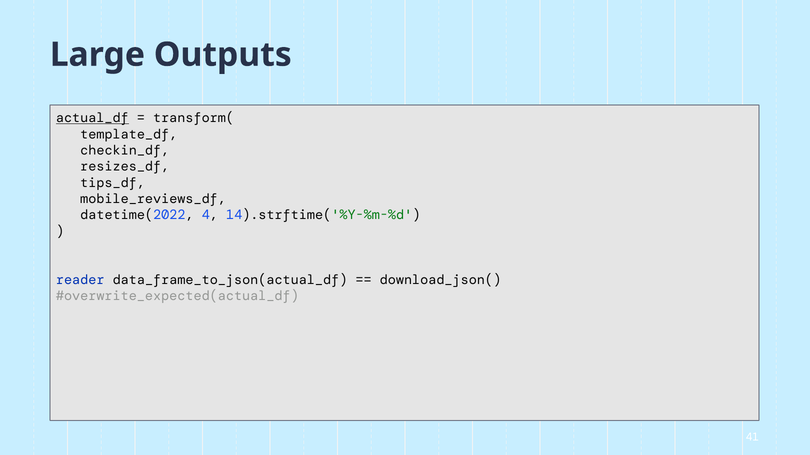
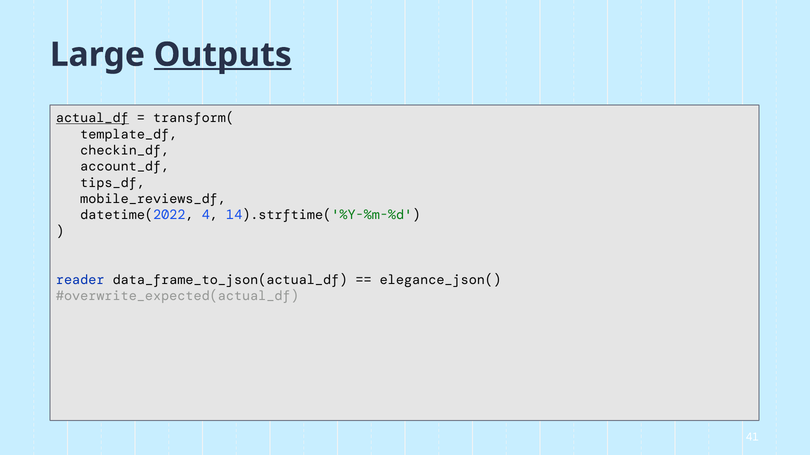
Outputs underline: none -> present
resizes_df: resizes_df -> account_df
download_json(: download_json( -> elegance_json(
